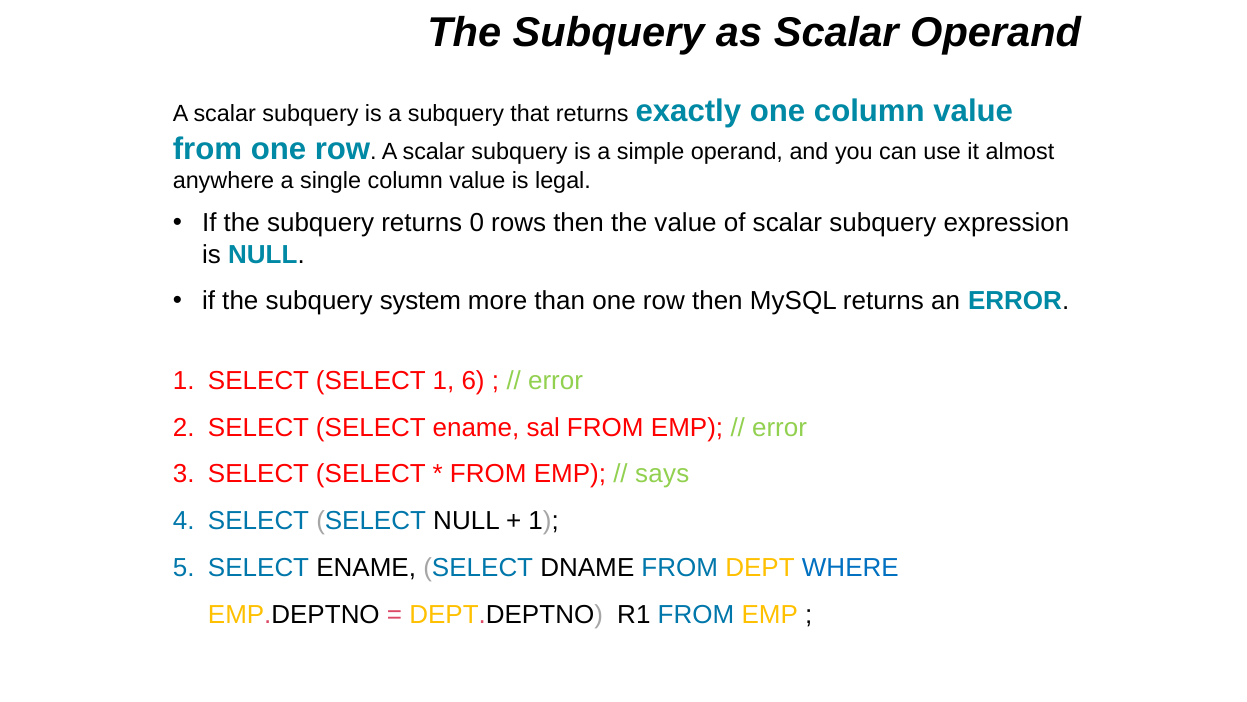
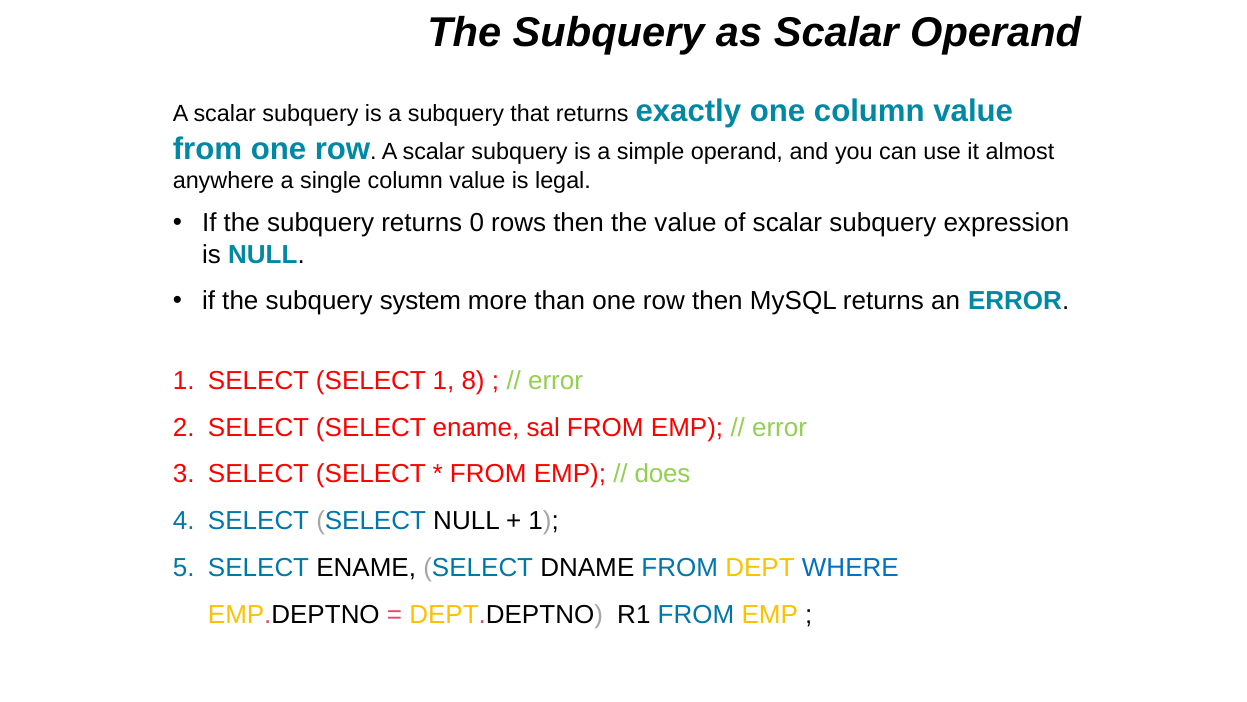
6: 6 -> 8
says: says -> does
